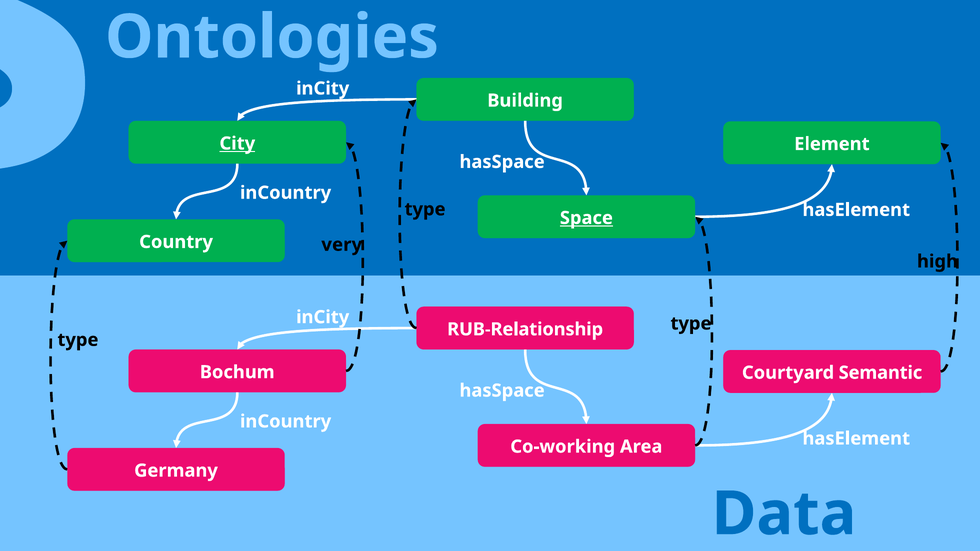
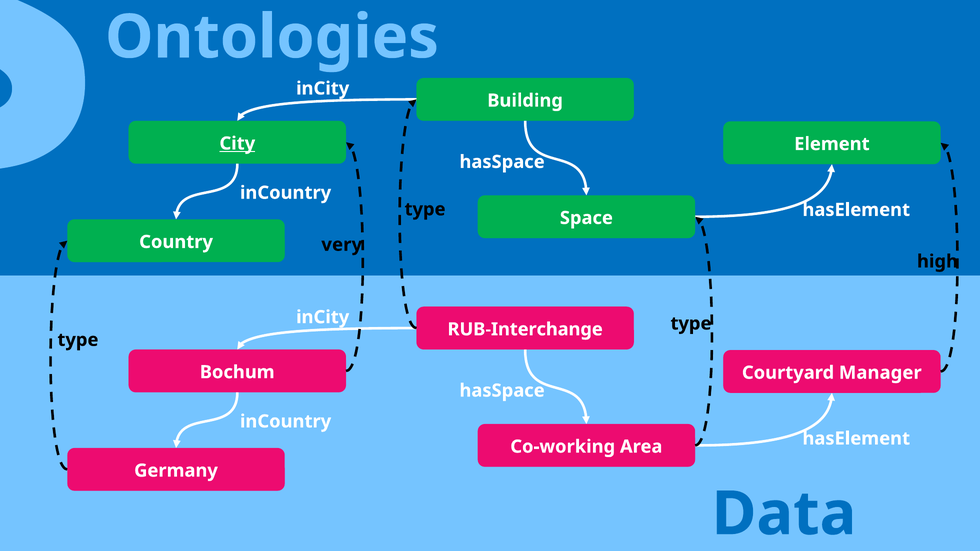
Space underline: present -> none
RUB-Relationship: RUB-Relationship -> RUB-Interchange
Semantic: Semantic -> Manager
